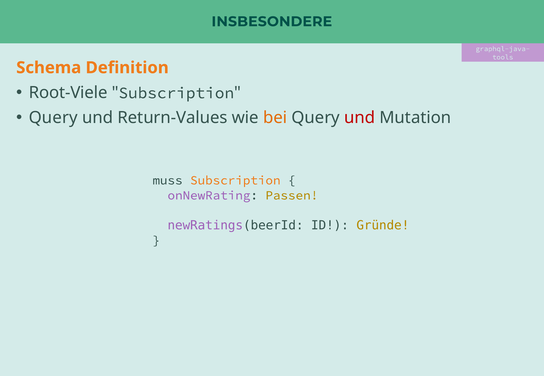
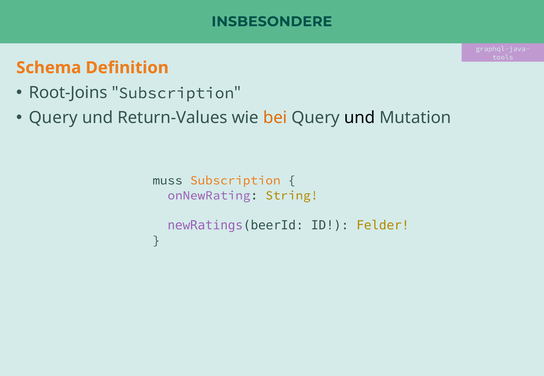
Root-Viele: Root-Viele -> Root-Joins
und at (360, 118) colour: red -> black
Passen: Passen -> String
Gründe: Gründe -> Felder
